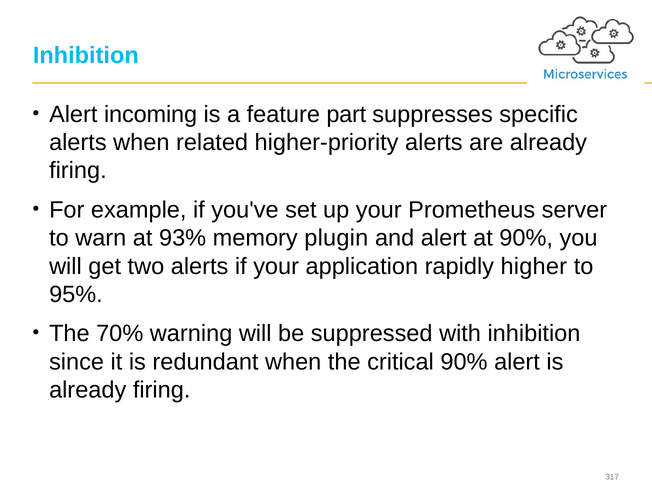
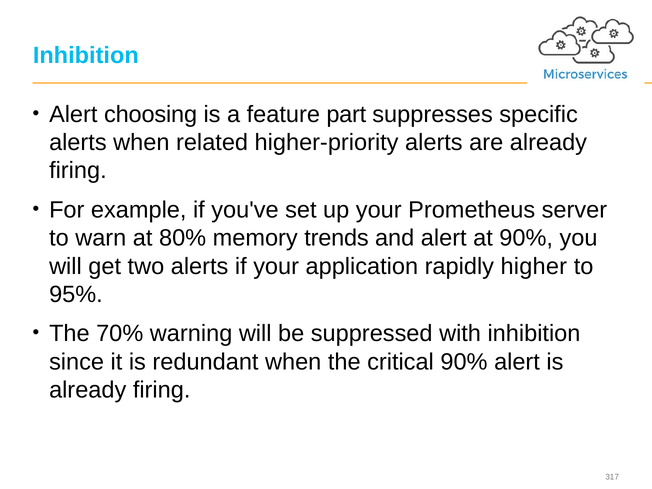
incoming: incoming -> choosing
93%: 93% -> 80%
plugin: plugin -> trends
